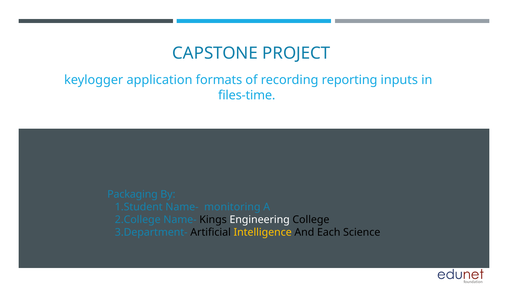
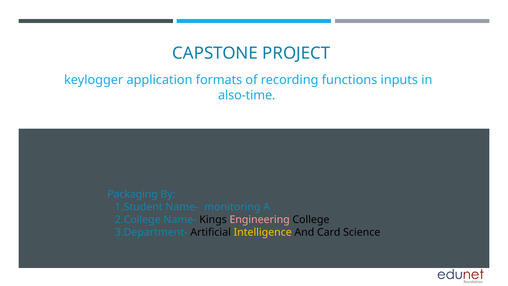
reporting: reporting -> functions
files-time: files-time -> also-time
Engineering colour: white -> pink
Each: Each -> Card
